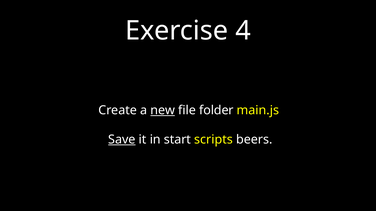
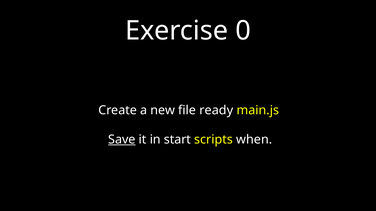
4: 4 -> 0
new underline: present -> none
folder: folder -> ready
beers: beers -> when
